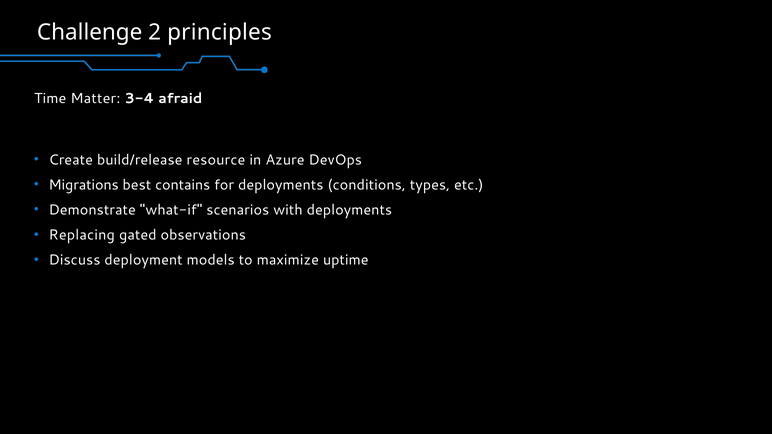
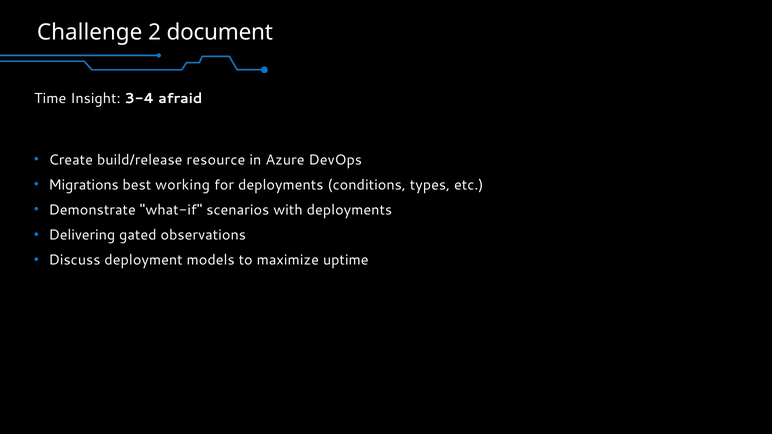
principles: principles -> document
Matter: Matter -> Insight
contains: contains -> working
Replacing: Replacing -> Delivering
